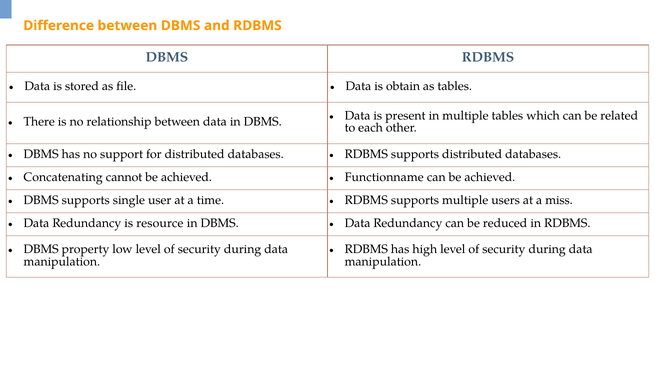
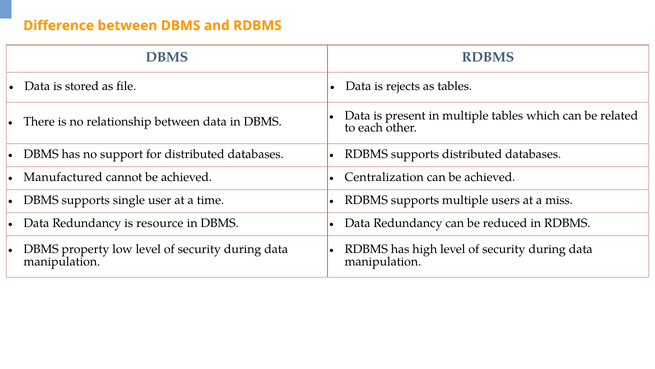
obtain: obtain -> rejects
Concatenating: Concatenating -> Manufactured
Functionname: Functionname -> Centralization
